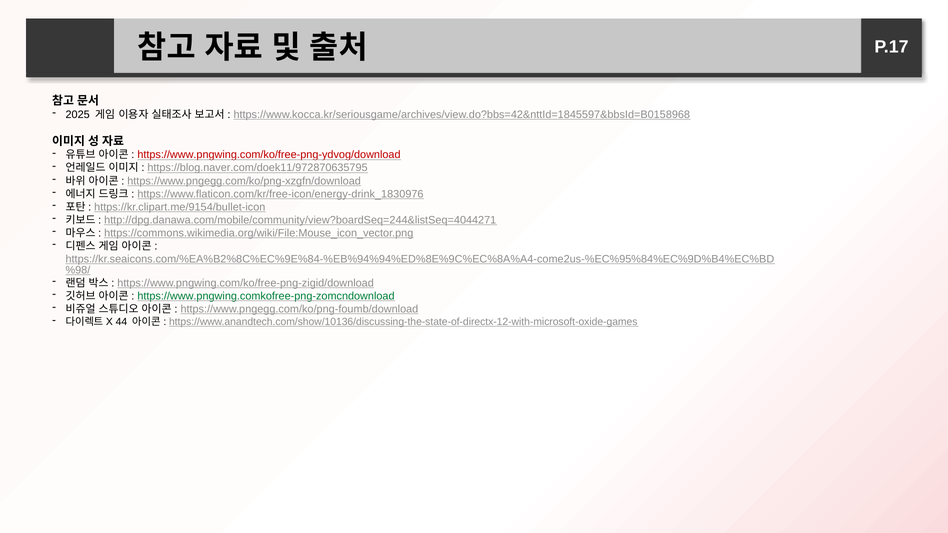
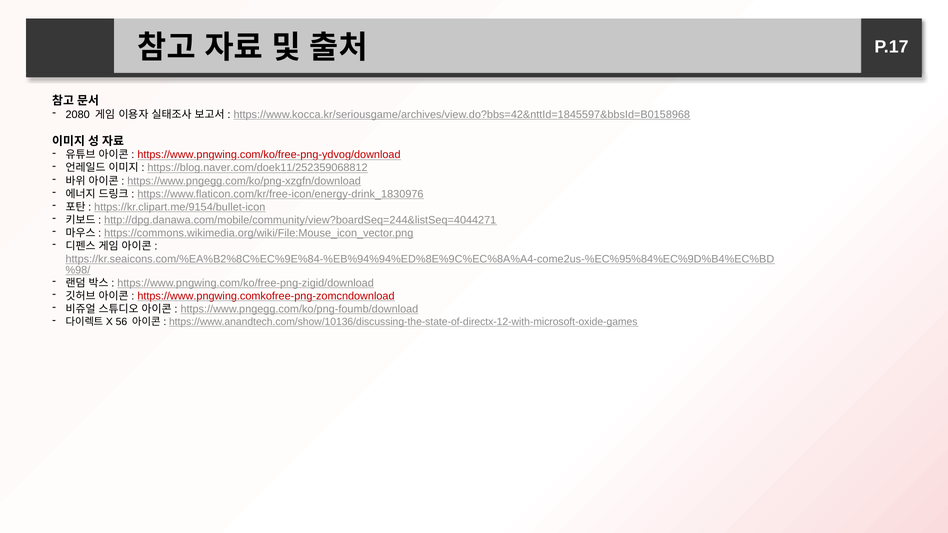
2025: 2025 -> 2080
https://blog.naver.com/doek11/972870635795: https://blog.naver.com/doek11/972870635795 -> https://blog.naver.com/doek11/252359068812
https://www.pngwing.comkofree-png-zomcndownload colour: green -> red
44: 44 -> 56
